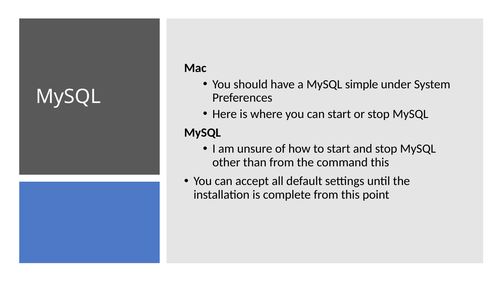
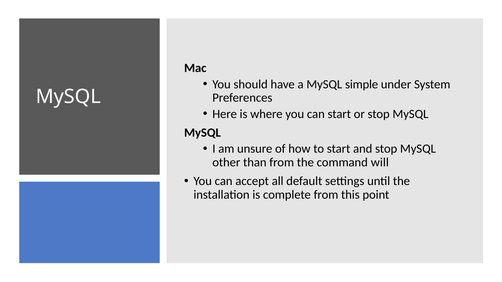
command this: this -> will
